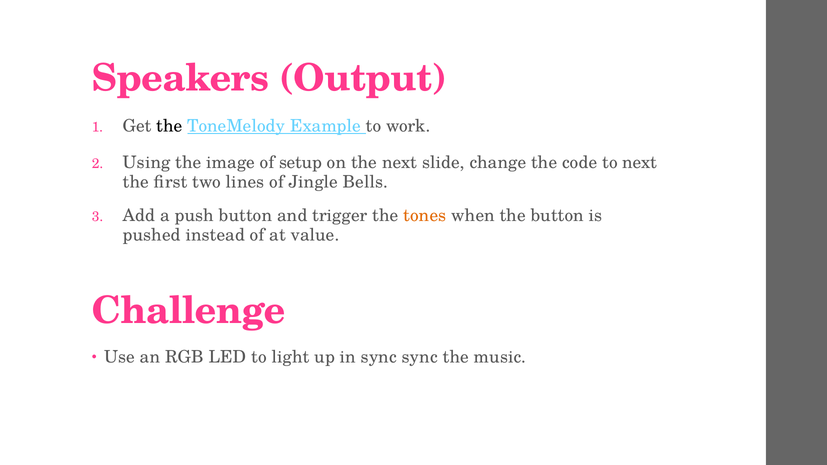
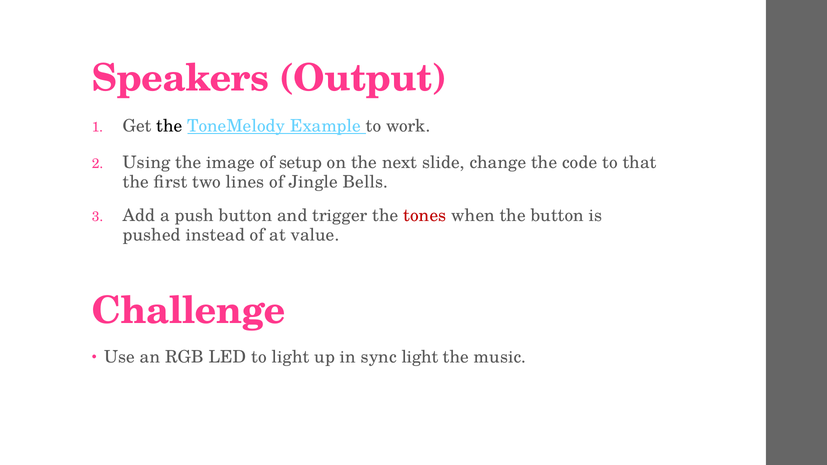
to next: next -> that
tones colour: orange -> red
sync sync: sync -> light
